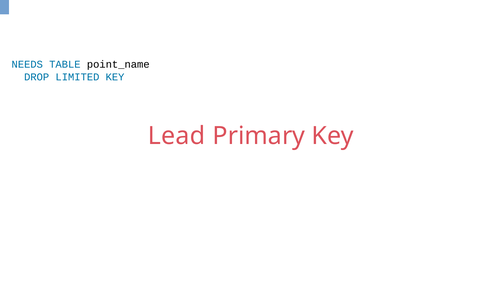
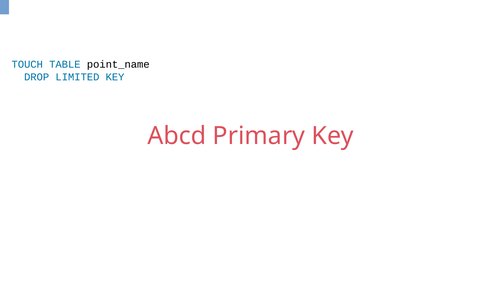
NEEDS: NEEDS -> TOUCH
Lead: Lead -> Abcd
